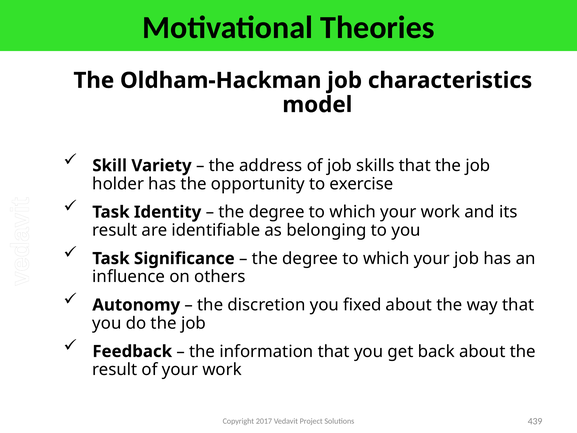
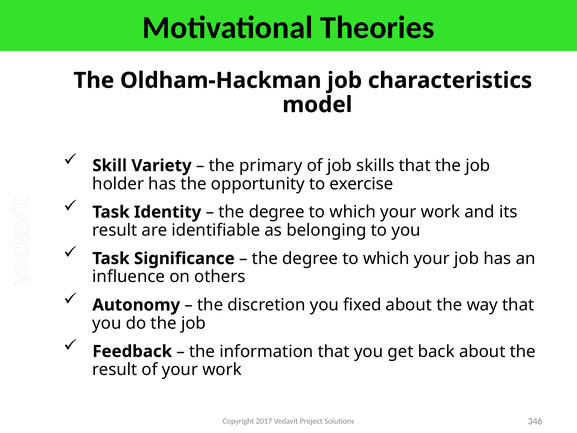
address: address -> primary
439: 439 -> 346
